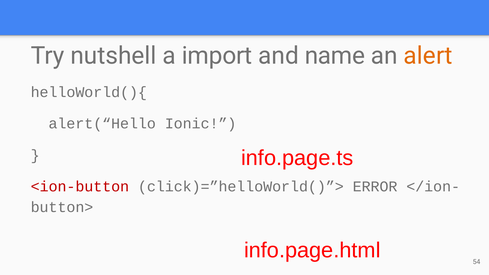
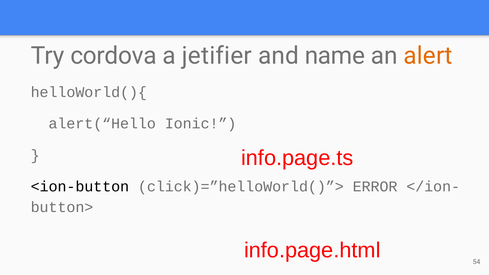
nutshell: nutshell -> cordova
import: import -> jetifier
<ion-button colour: red -> black
